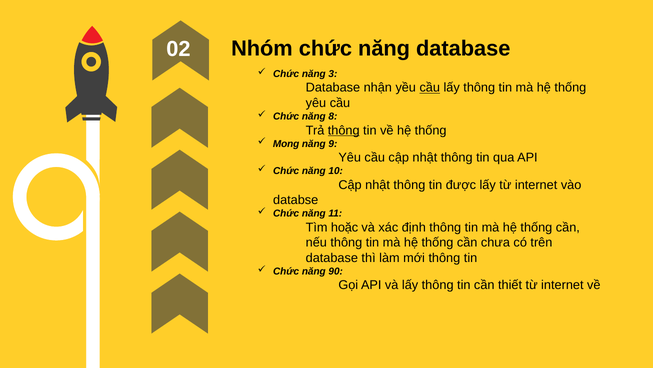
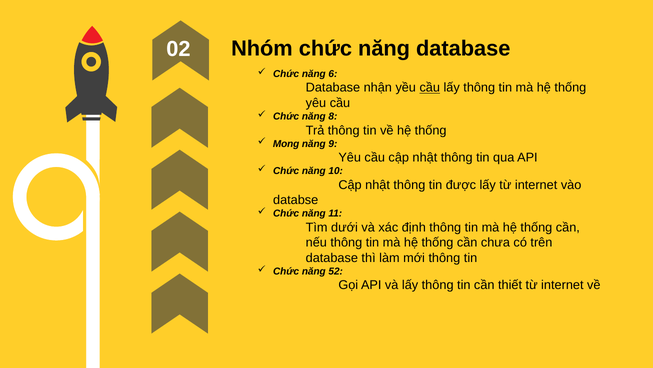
3: 3 -> 6
thông at (344, 130) underline: present -> none
hoặc: hoặc -> dưới
90: 90 -> 52
